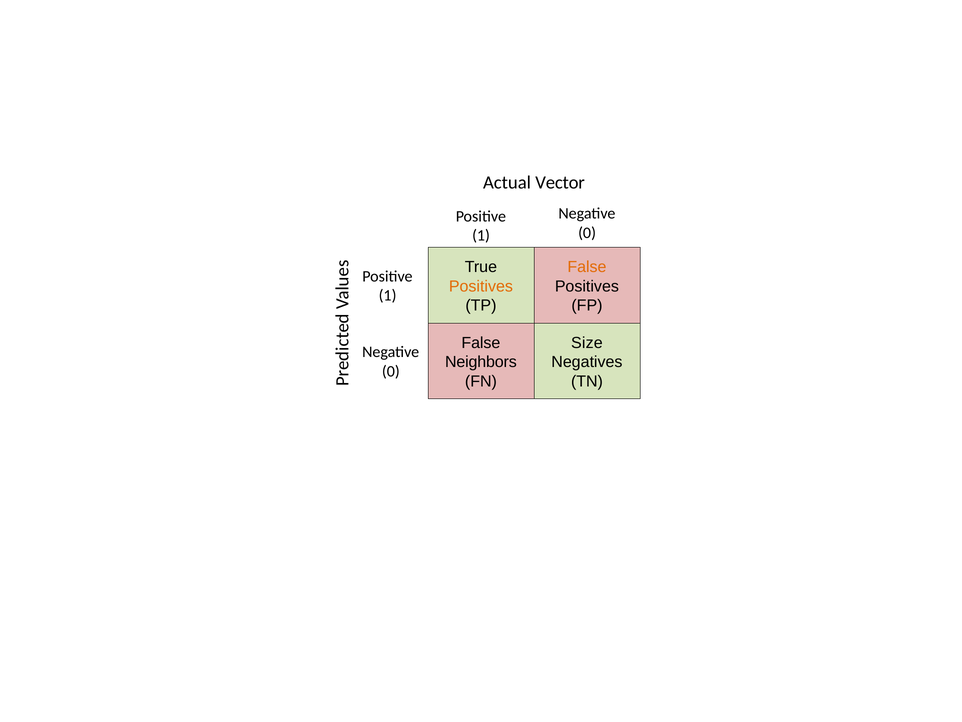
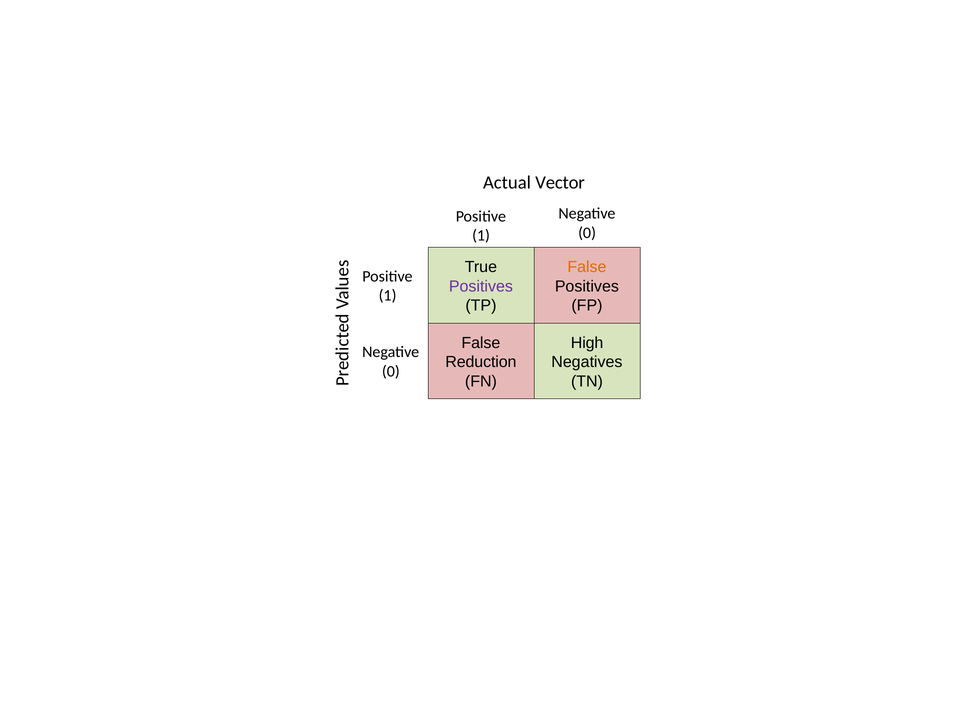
Positives at (481, 286) colour: orange -> purple
Size: Size -> High
Neighbors: Neighbors -> Reduction
